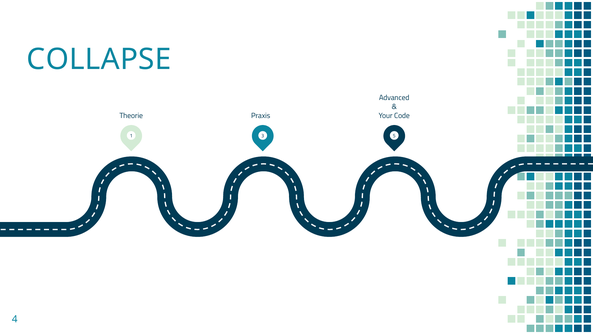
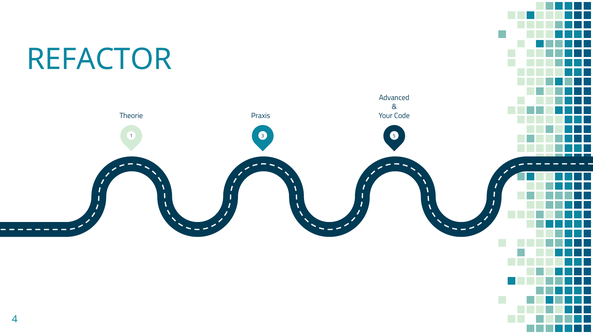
COLLAPSE: COLLAPSE -> REFACTOR
